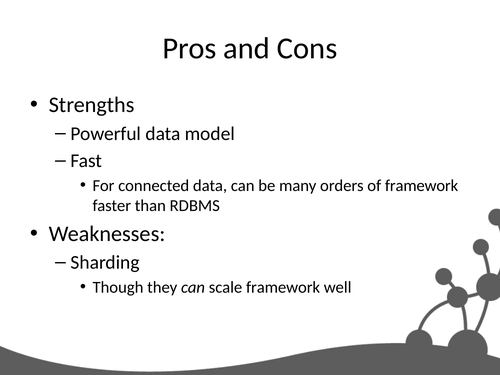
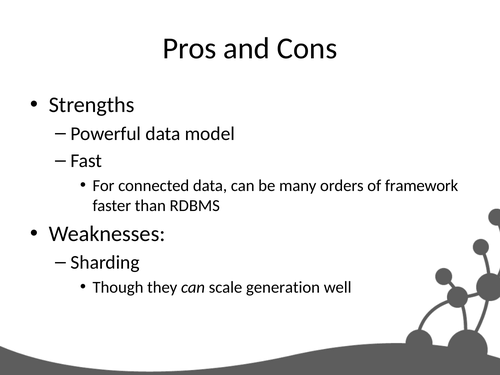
scale framework: framework -> generation
